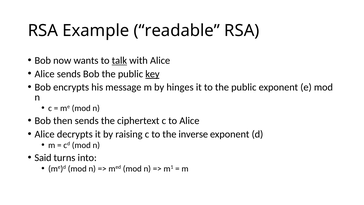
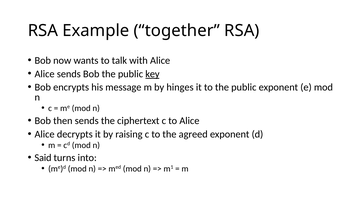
readable: readable -> together
talk underline: present -> none
inverse: inverse -> agreed
